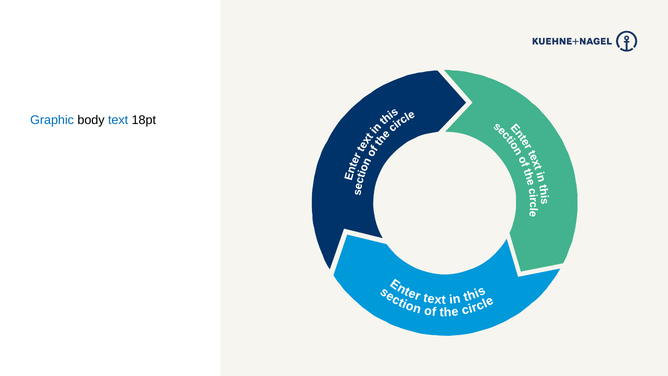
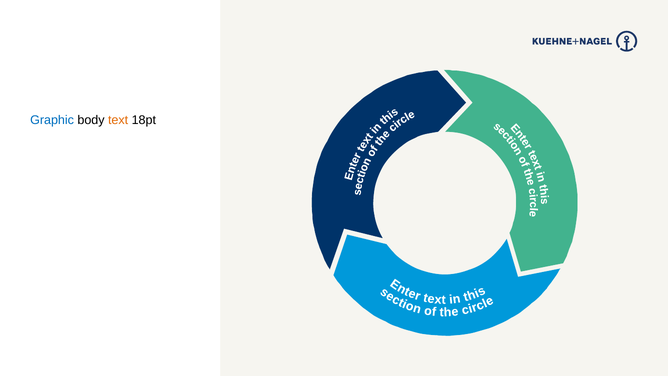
text colour: blue -> orange
